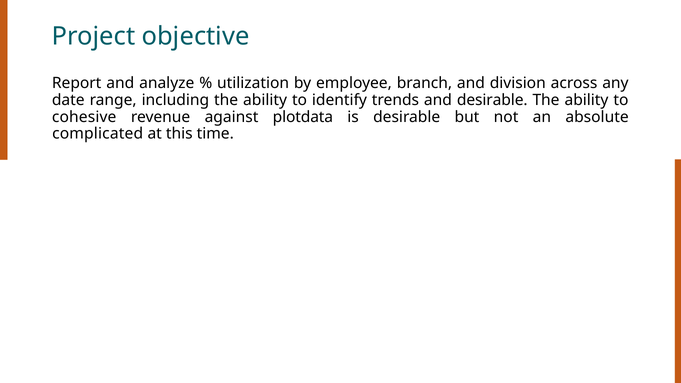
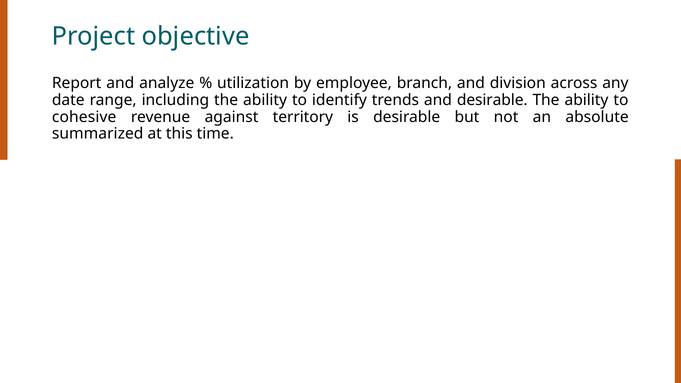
plotdata: plotdata -> territory
complicated: complicated -> summarized
